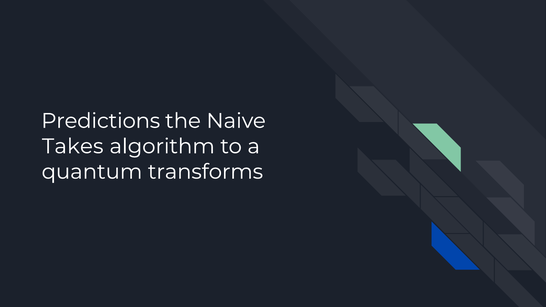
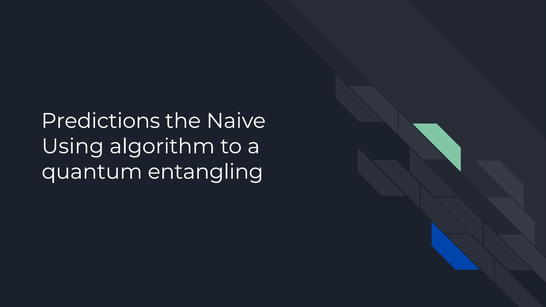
Takes: Takes -> Using
transforms: transforms -> entangling
